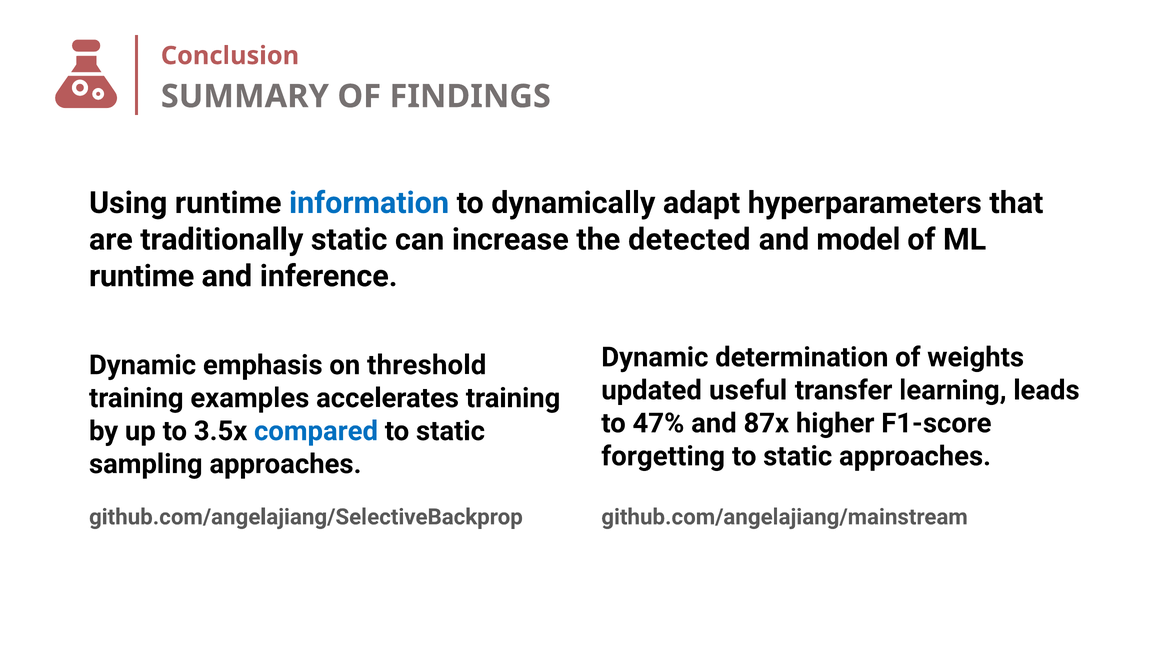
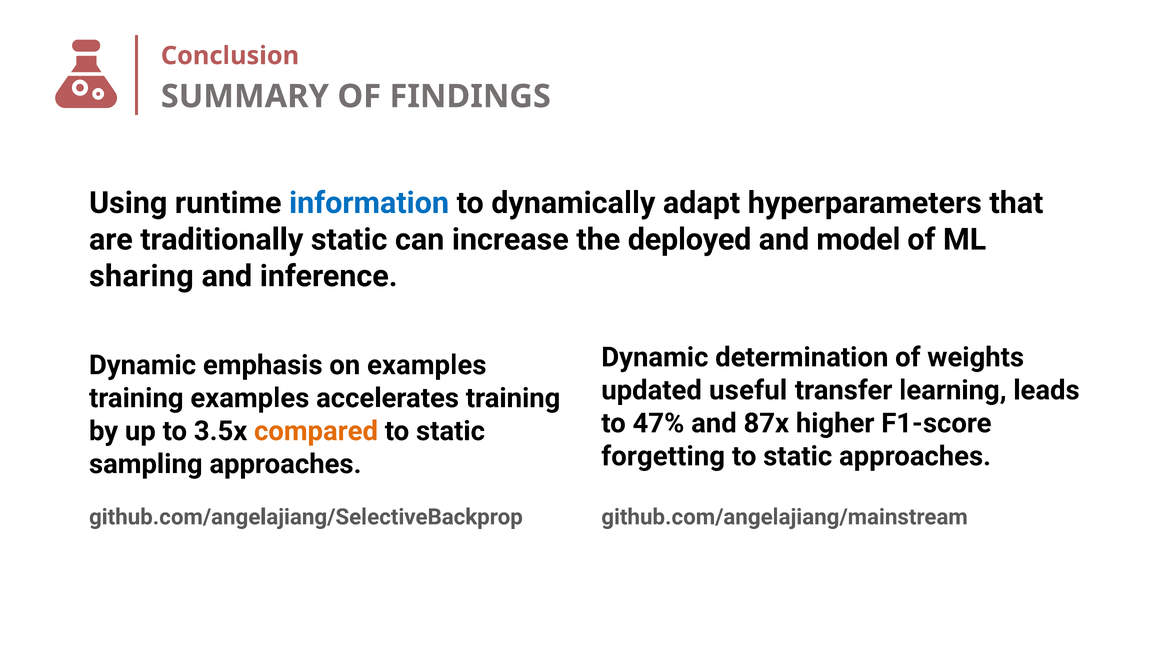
detected: detected -> deployed
runtime at (142, 276): runtime -> sharing
on threshold: threshold -> examples
compared colour: blue -> orange
